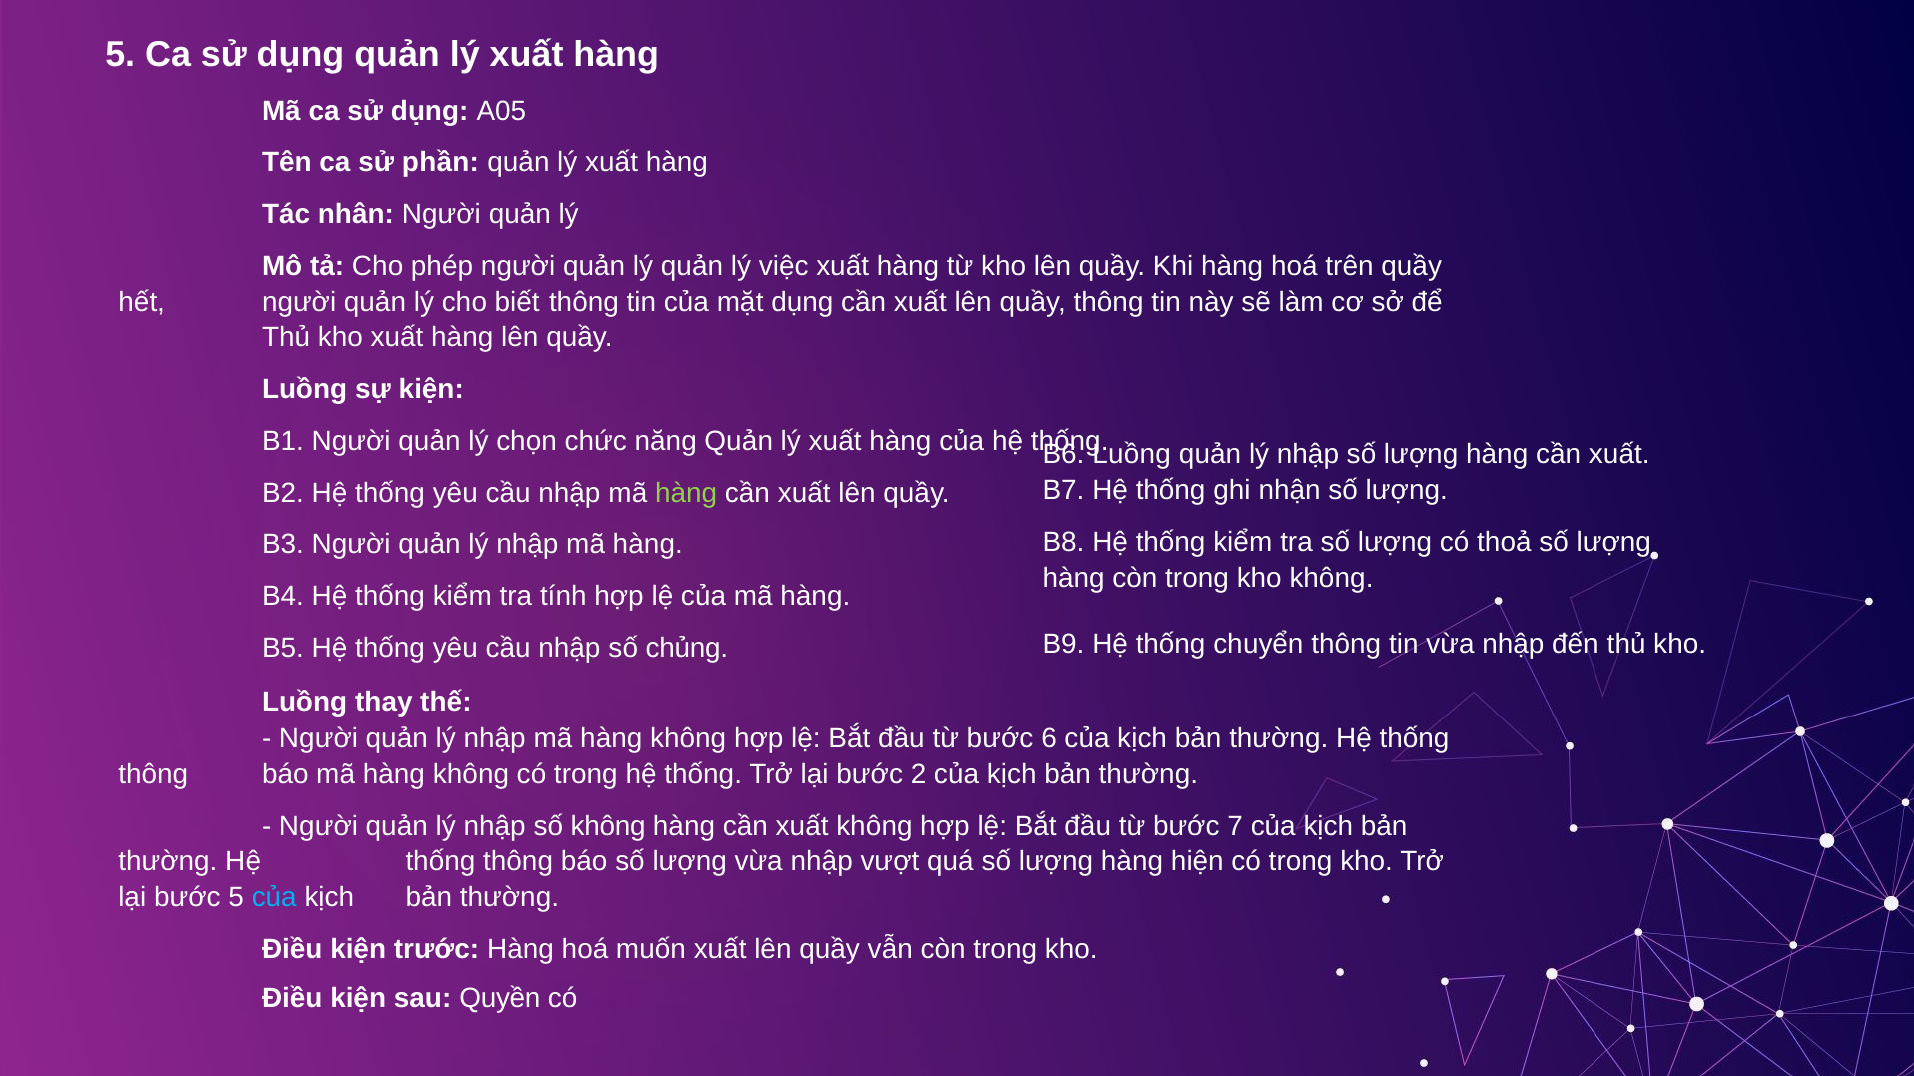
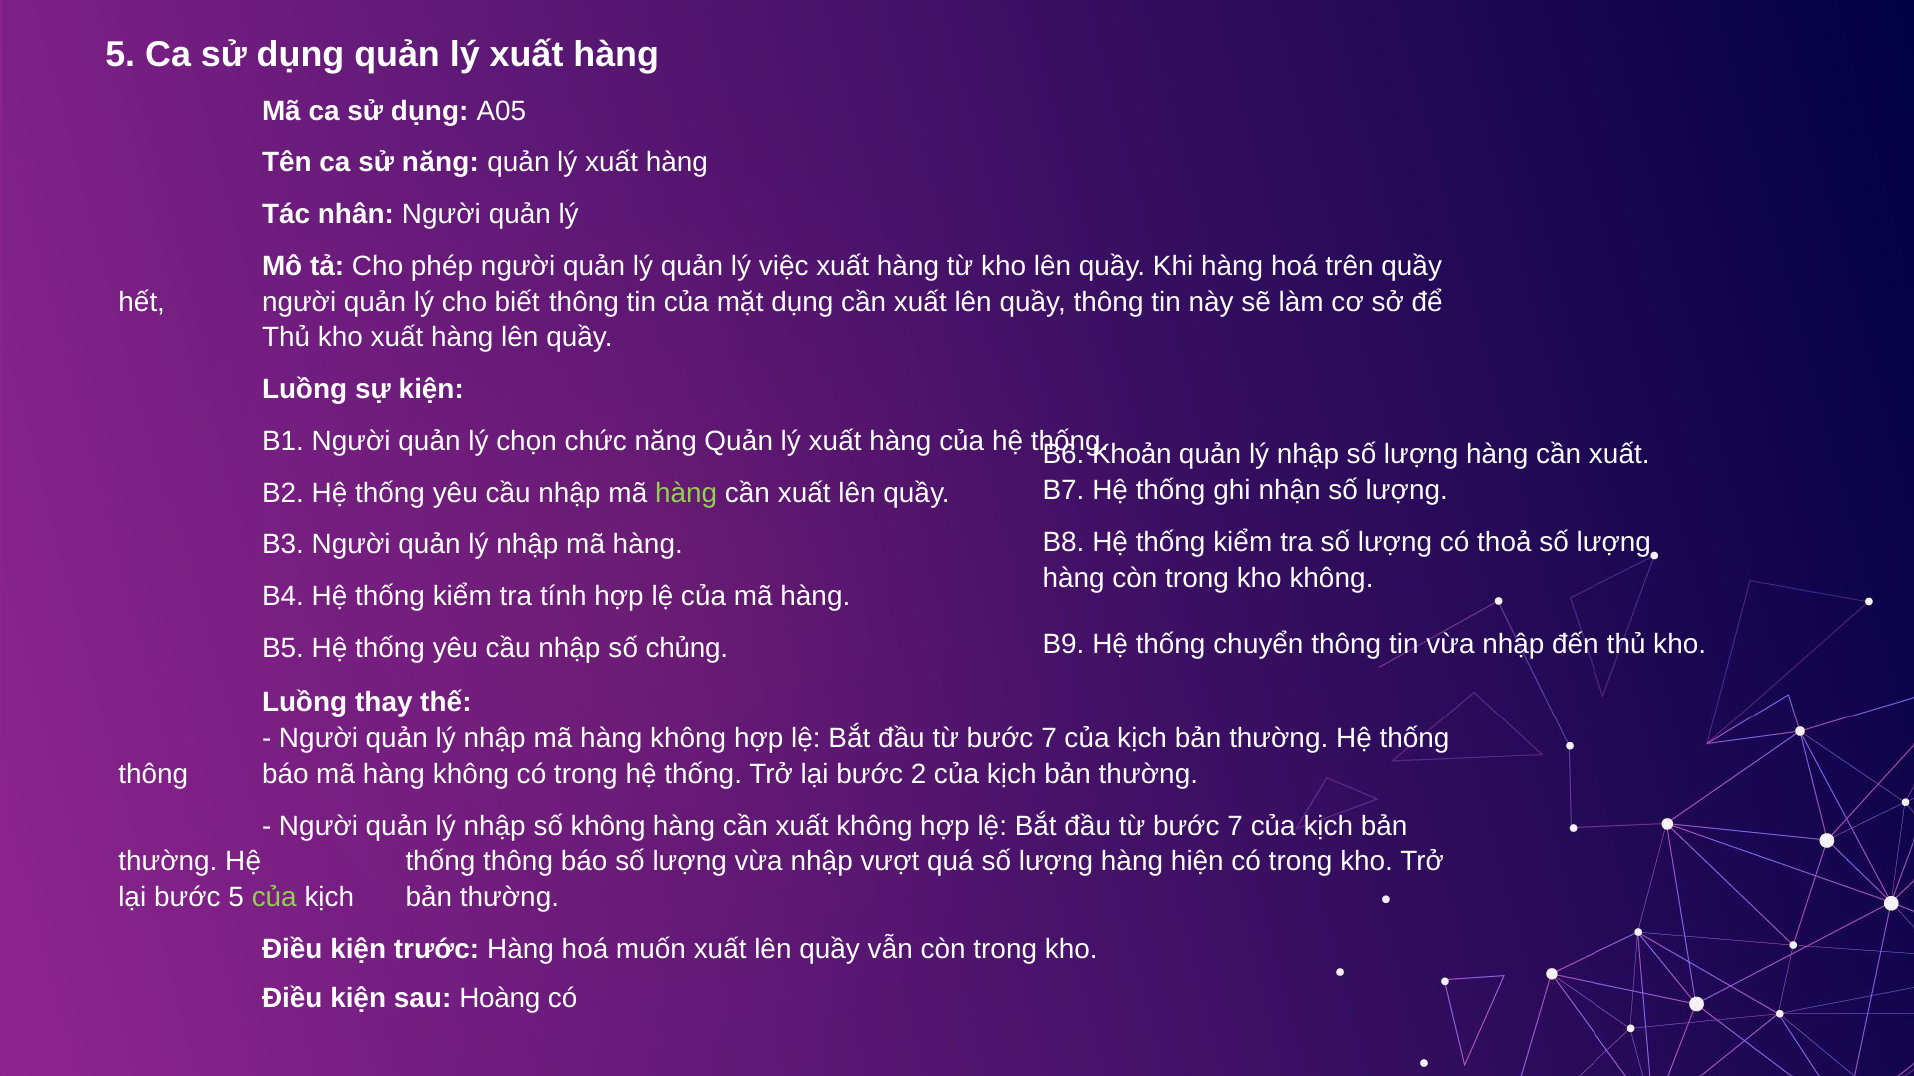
sử phần: phần -> năng
Luồng at (1132, 455): Luồng -> Khoản
6 at (1049, 739): 6 -> 7
của at (274, 898) colour: light blue -> light green
Quyền: Quyền -> Hoàng
